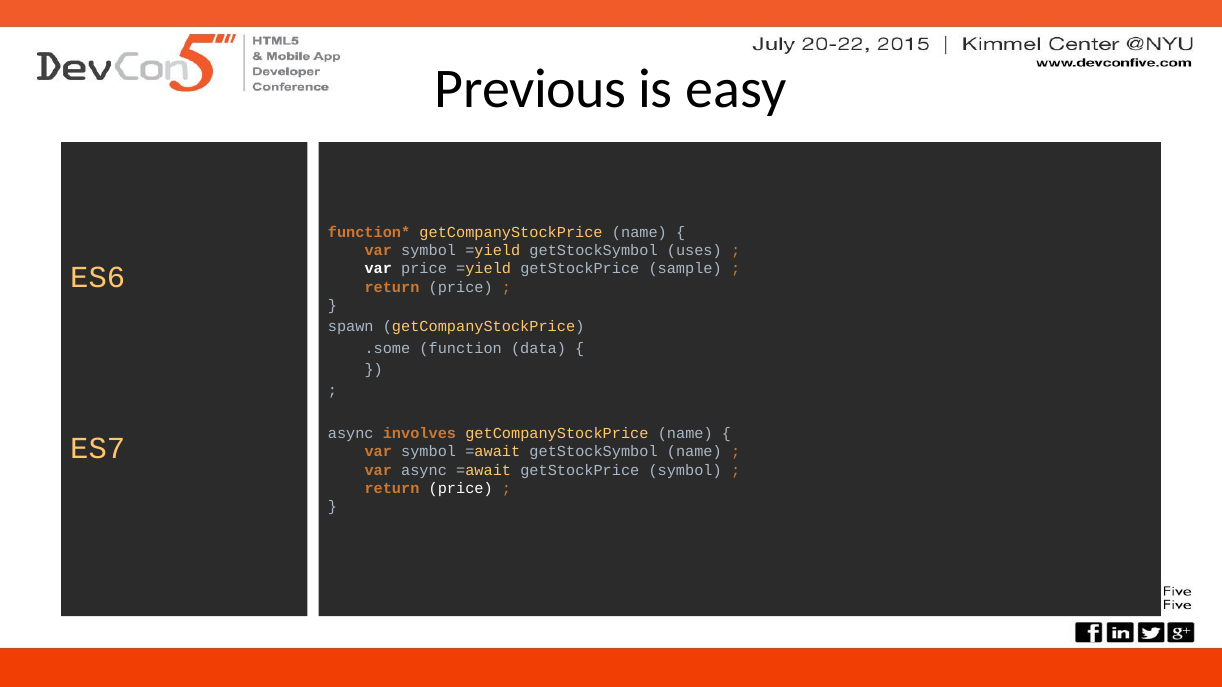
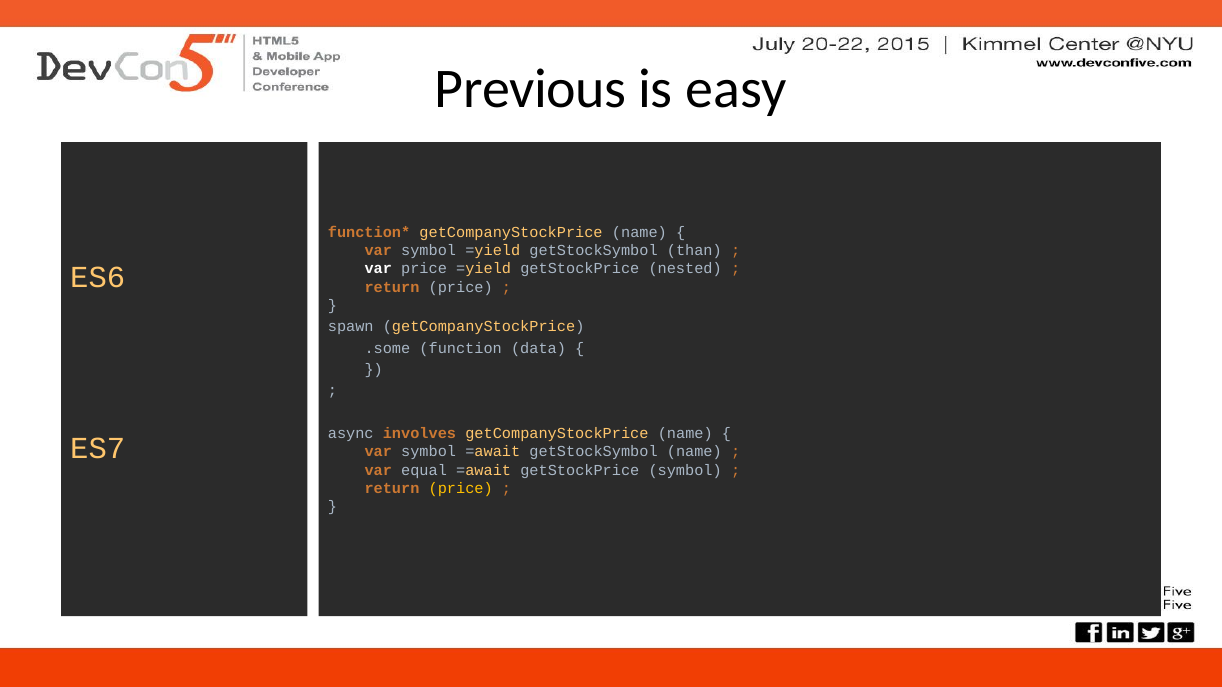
uses: uses -> than
sample: sample -> nested
var async: async -> equal
price at (461, 489) colour: white -> yellow
